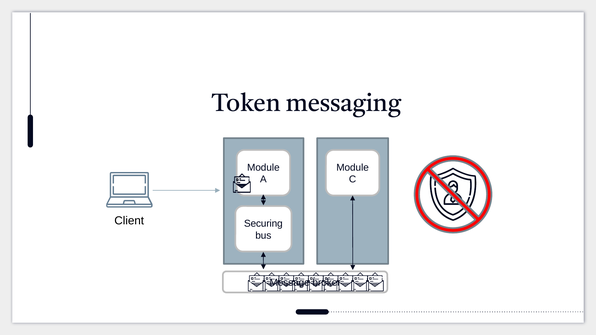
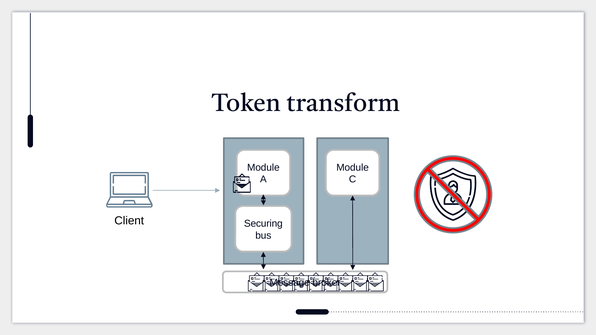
messaging: messaging -> transform
